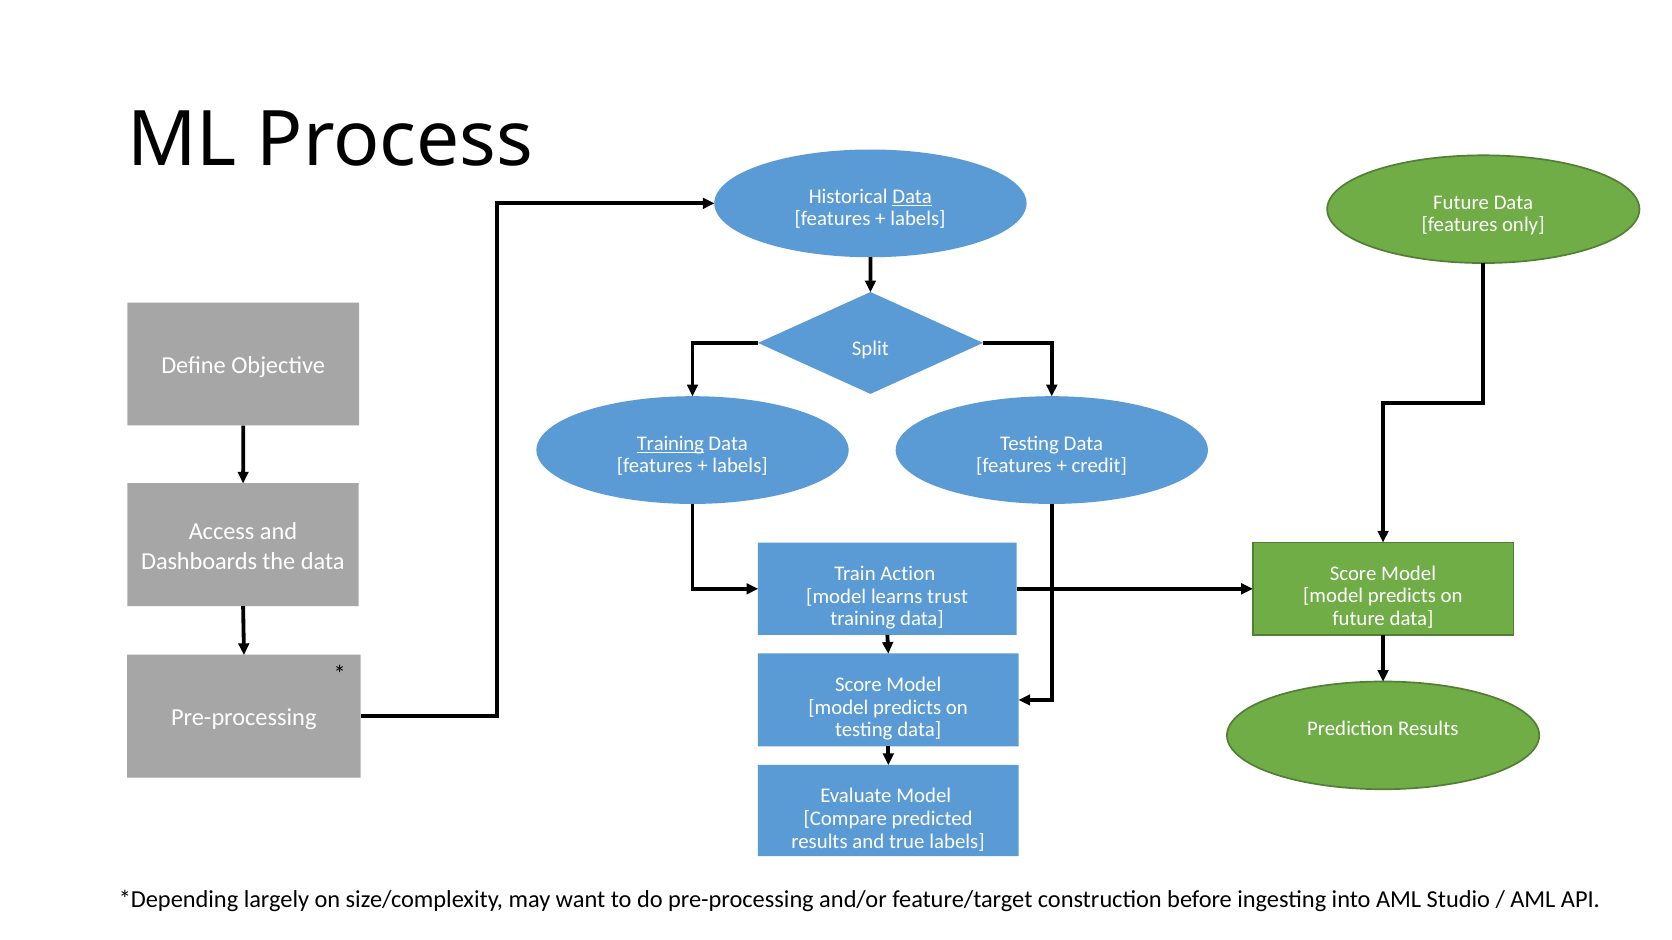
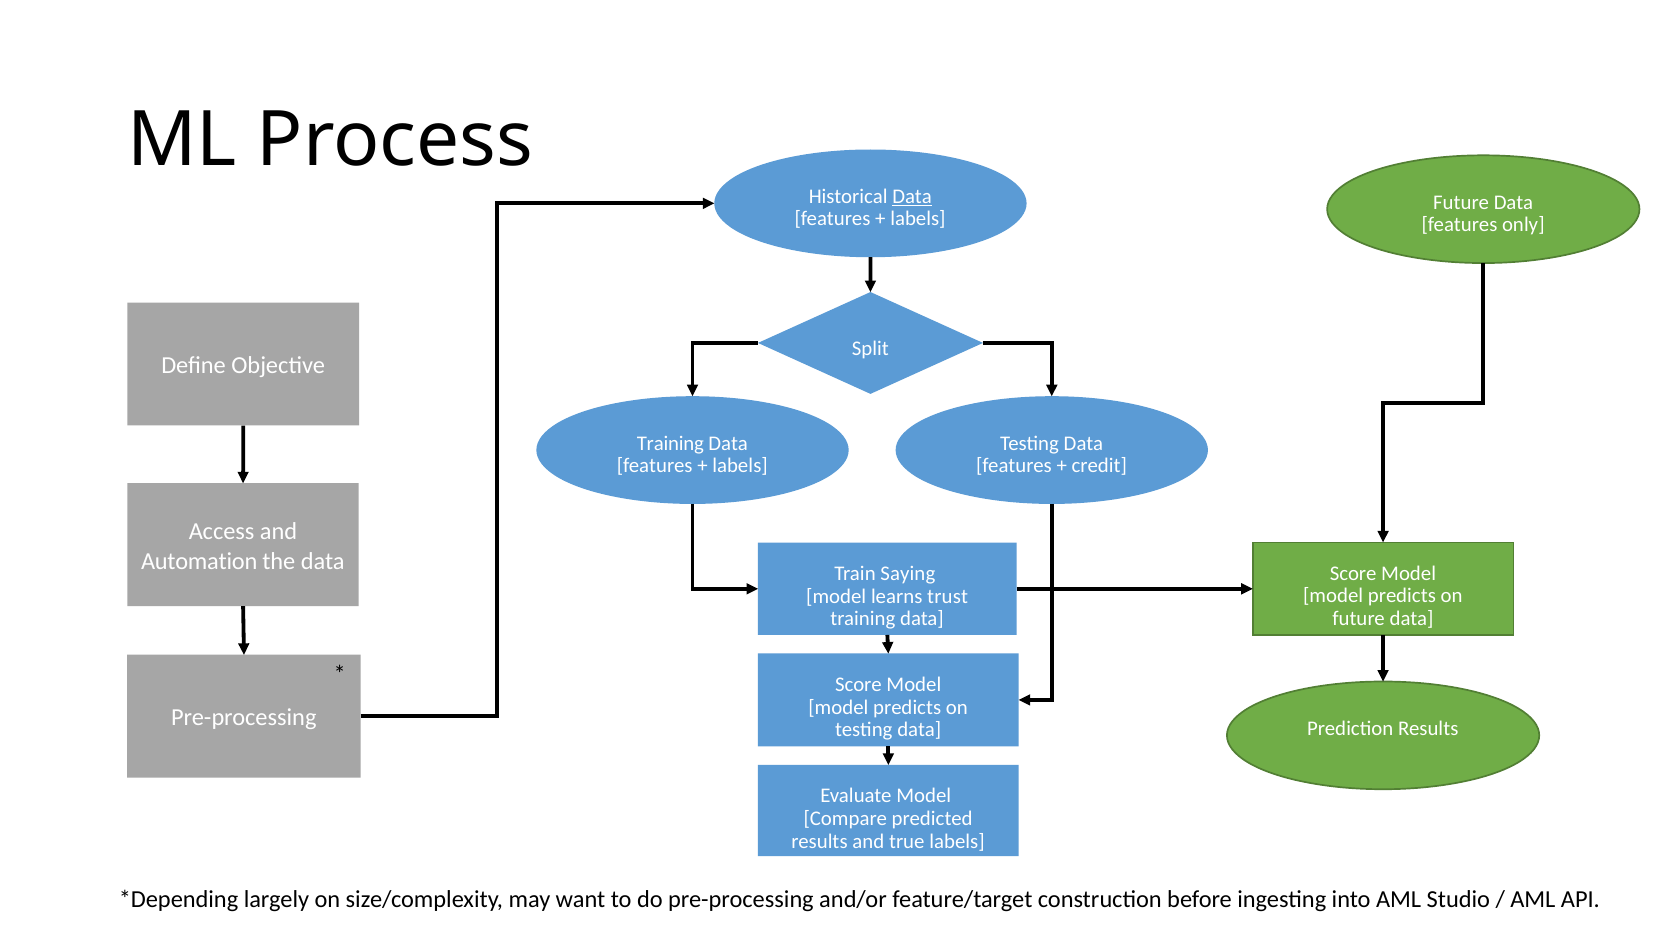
Training at (670, 443) underline: present -> none
Dashboards: Dashboards -> Automation
Action: Action -> Saying
